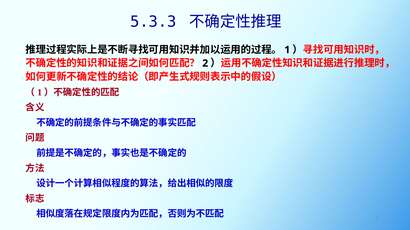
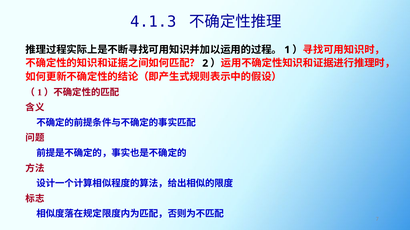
5.3.3: 5.3.3 -> 4.1.3
